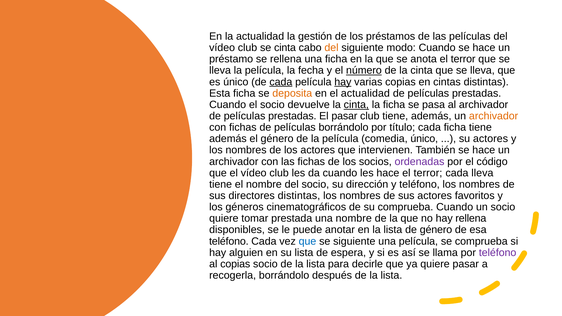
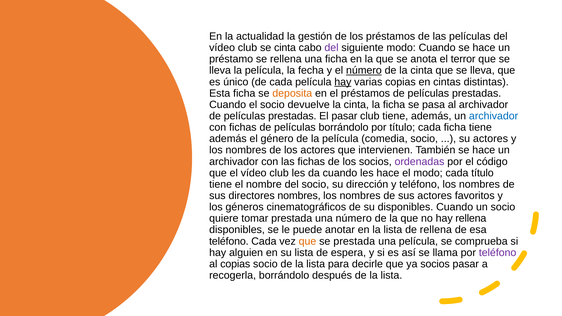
del at (331, 48) colour: orange -> purple
cada at (281, 82) underline: present -> none
el actualidad: actualidad -> préstamos
cinta at (356, 105) underline: present -> none
archivador at (494, 116) colour: orange -> blue
comedia único: único -> socio
hace el terror: terror -> modo
cada lleva: lleva -> título
directores distintas: distintas -> nombres
su comprueba: comprueba -> disponibles
una nombre: nombre -> número
de género: género -> rellena
que at (307, 241) colour: blue -> orange
se siguiente: siguiente -> prestada
ya quiere: quiere -> socios
